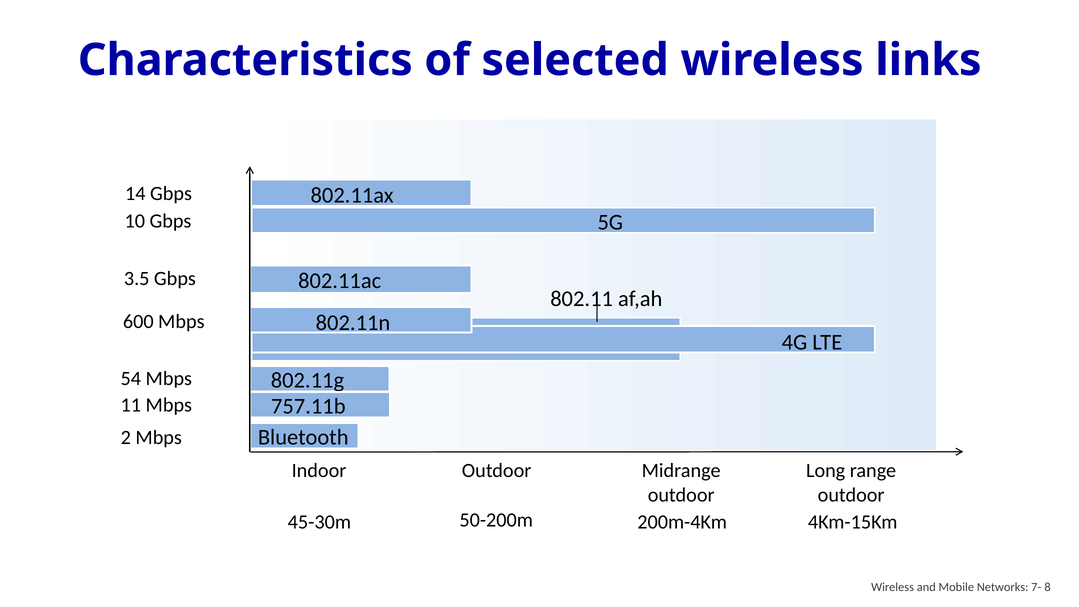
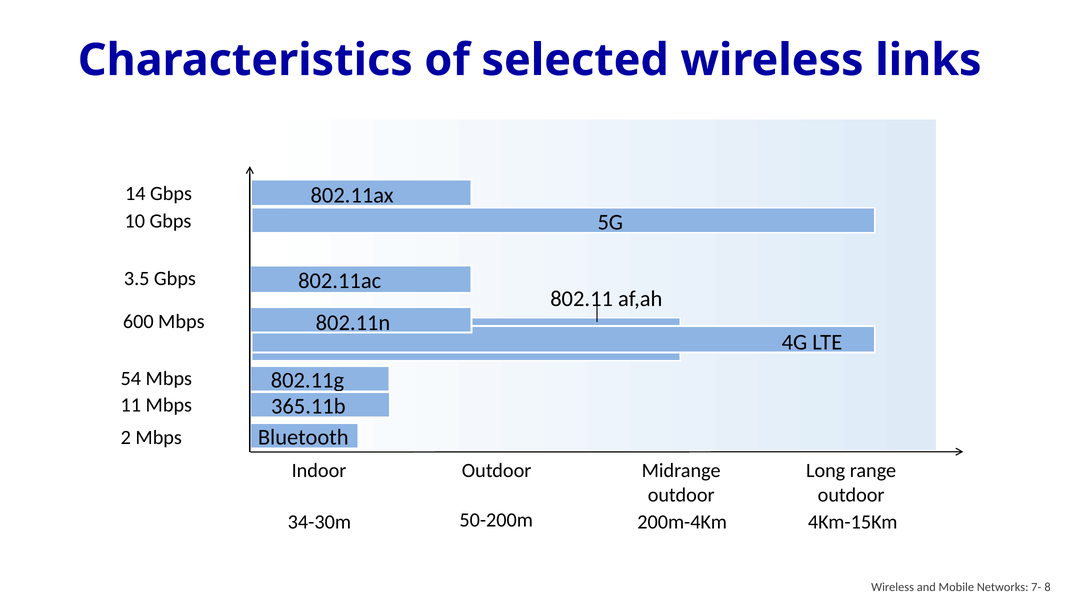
757.11b: 757.11b -> 365.11b
45-30m: 45-30m -> 34-30m
